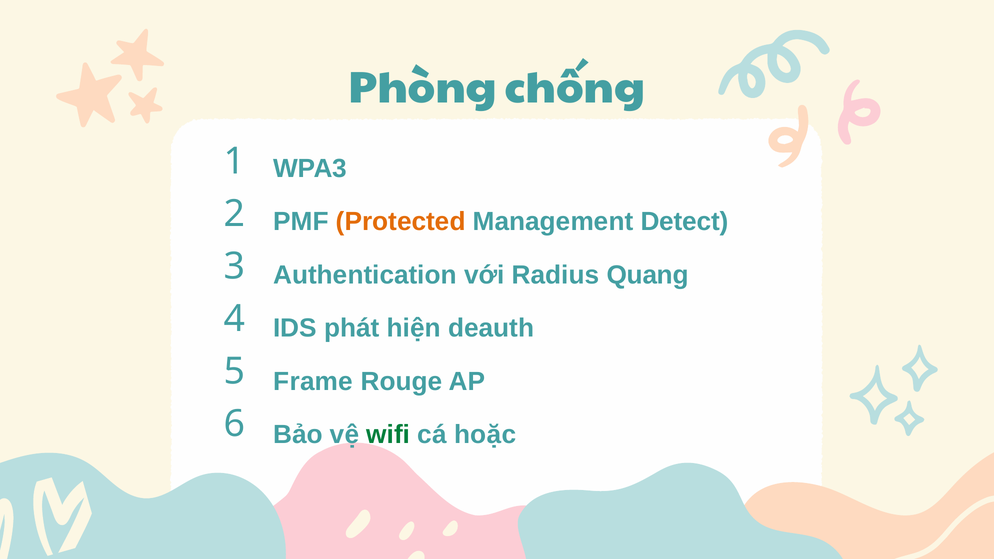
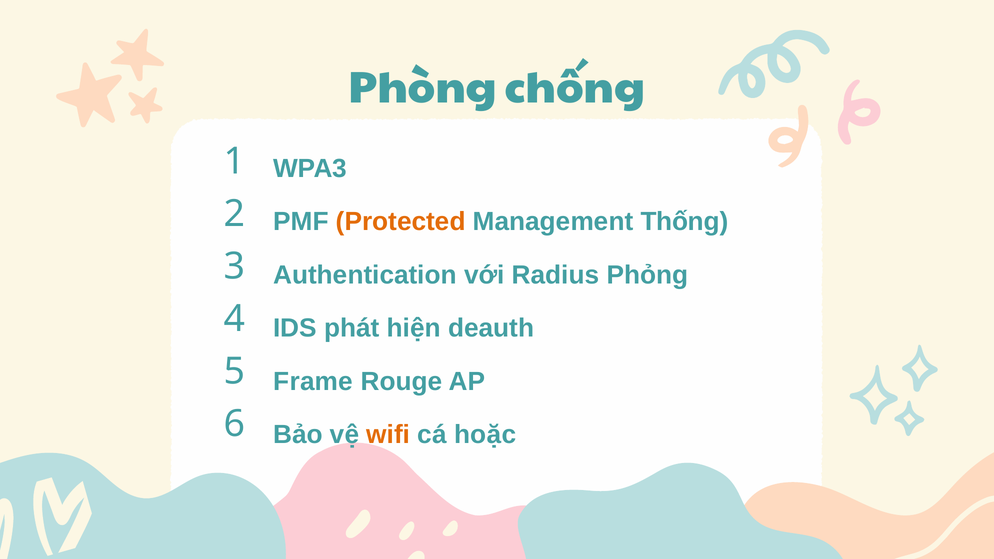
Detect: Detect -> Thống
Quang: Quang -> Phỏng
wifi colour: green -> orange
